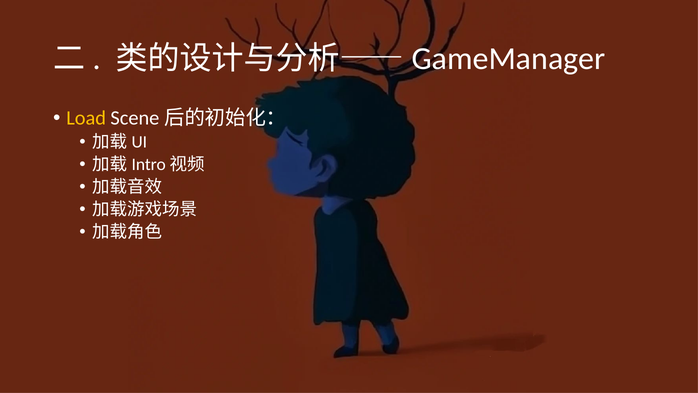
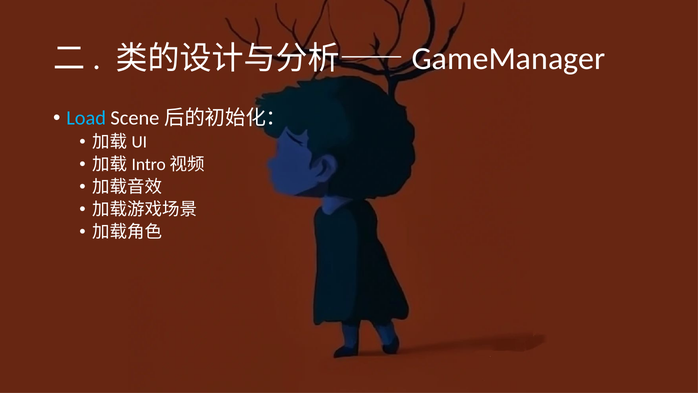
Load colour: yellow -> light blue
